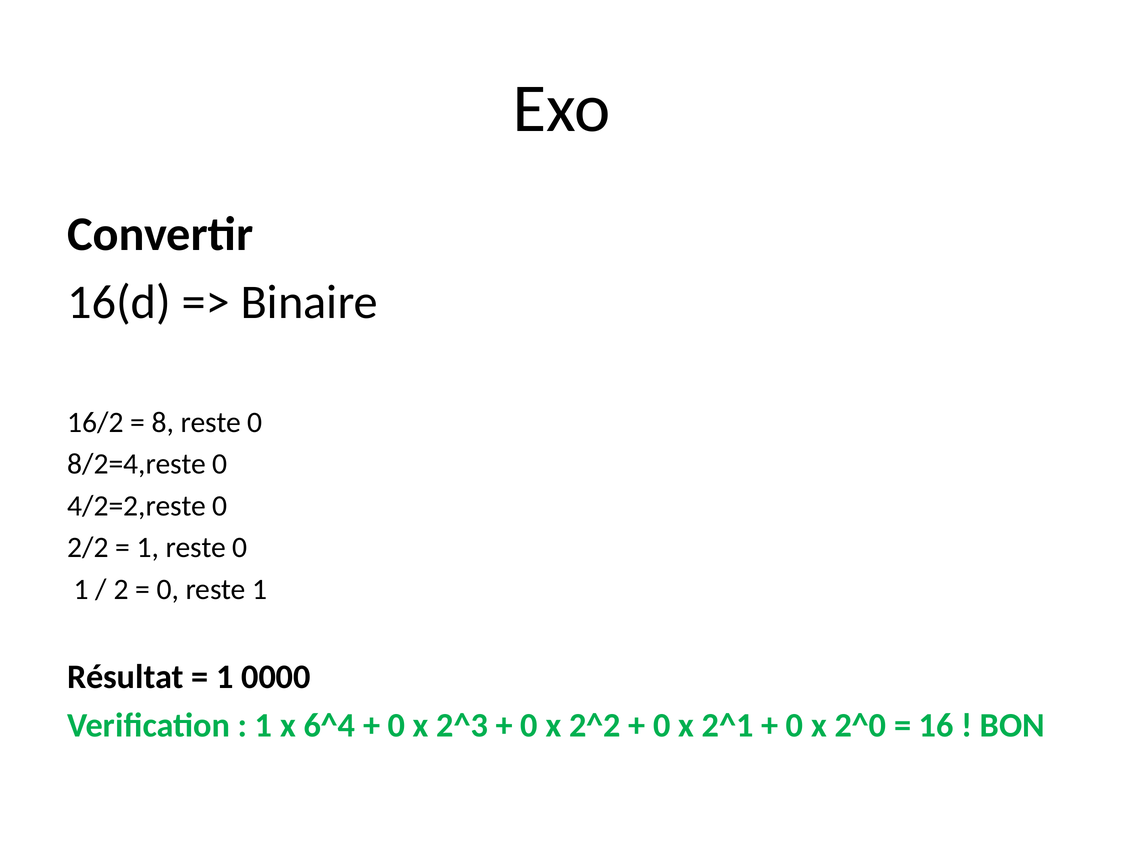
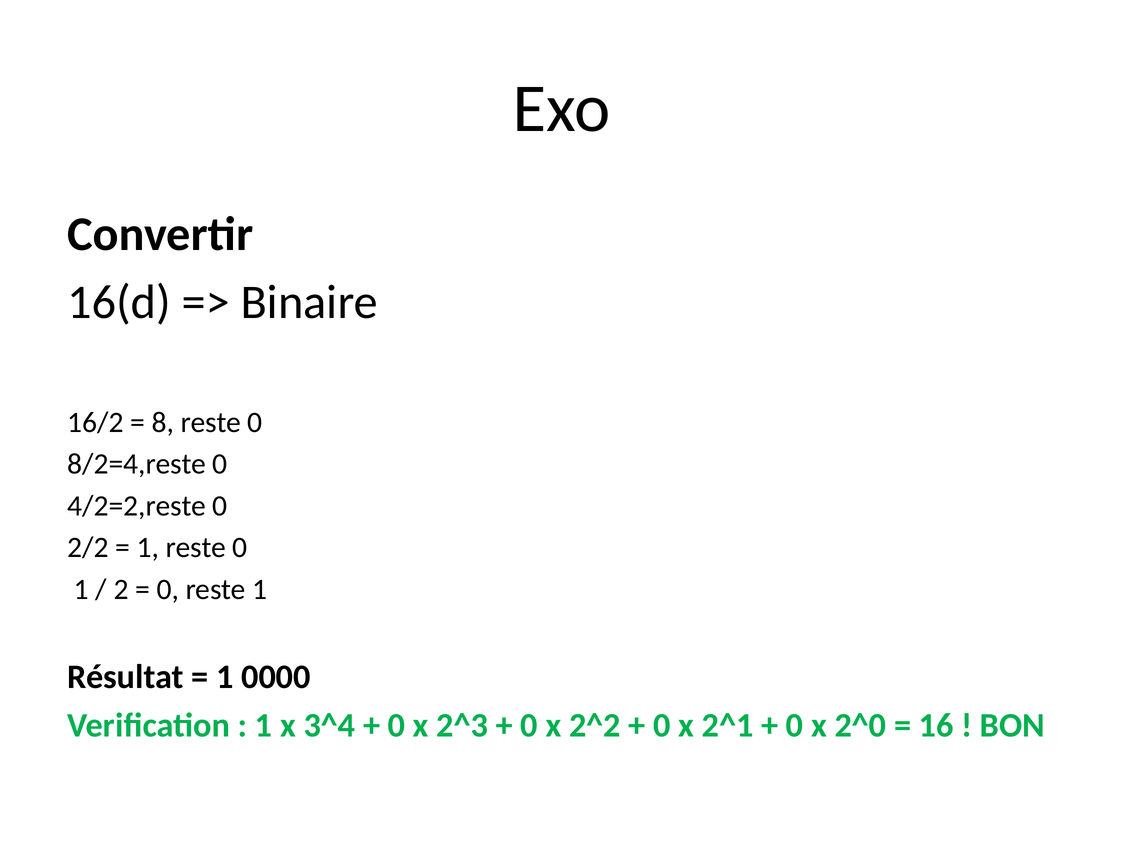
6^4: 6^4 -> 3^4
